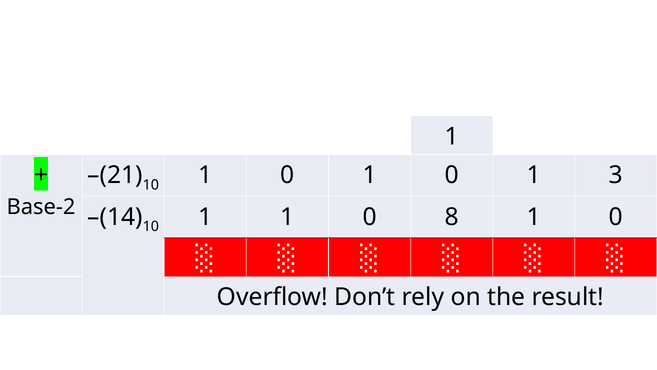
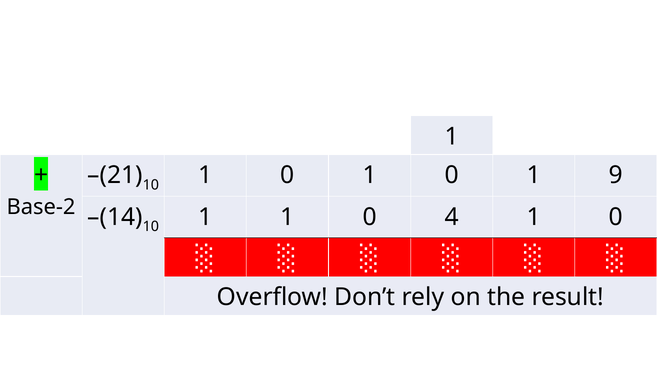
3: 3 -> 9
8: 8 -> 4
